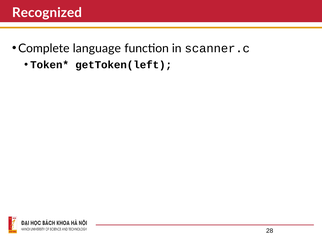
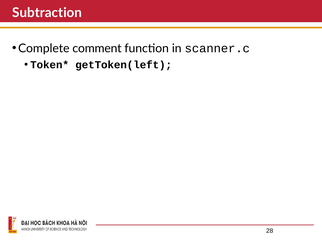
Recognized: Recognized -> Subtraction
language: language -> comment
